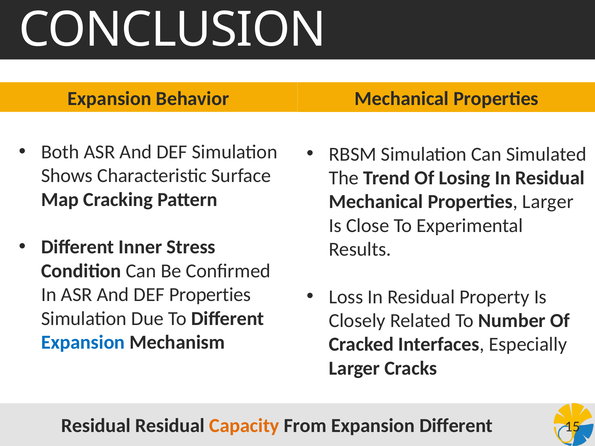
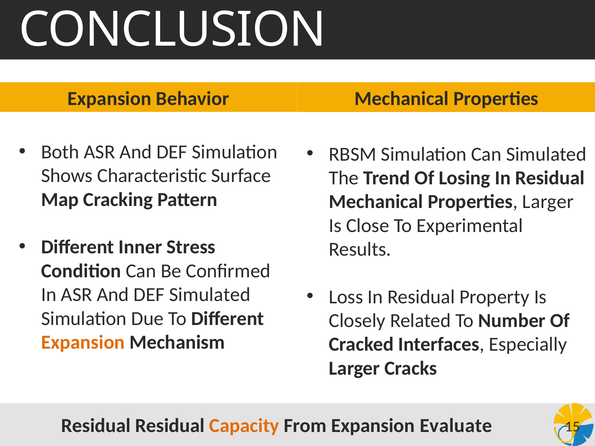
DEF Properties: Properties -> Simulated
Expansion at (83, 342) colour: blue -> orange
Expansion Different: Different -> Evaluate
